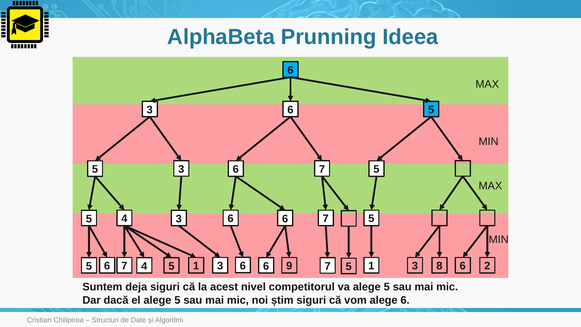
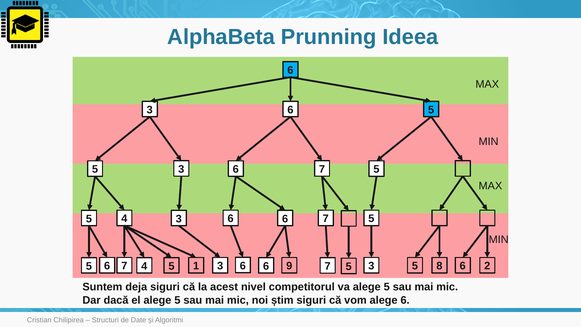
3 1: 1 -> 3
1 6 3: 3 -> 5
